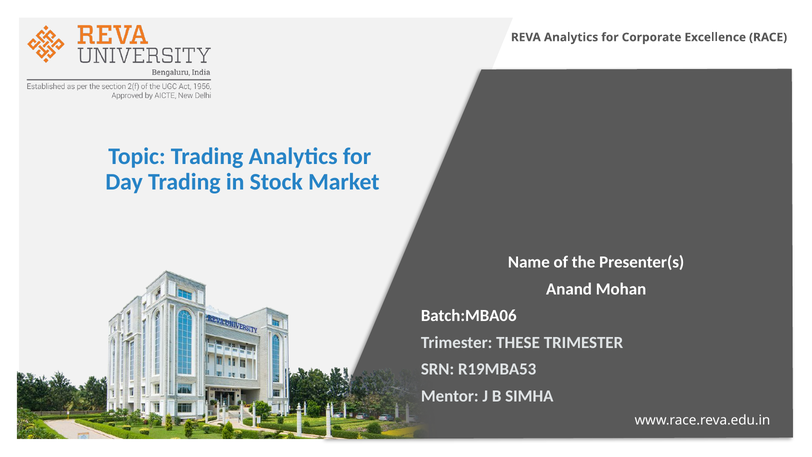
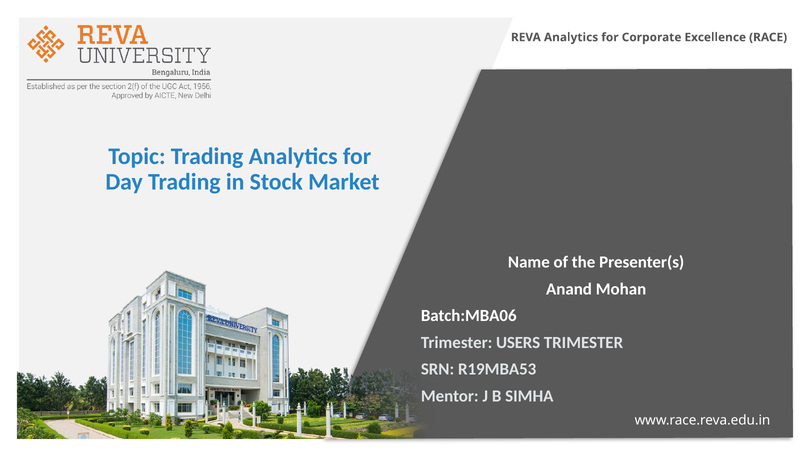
THESE: THESE -> USERS
